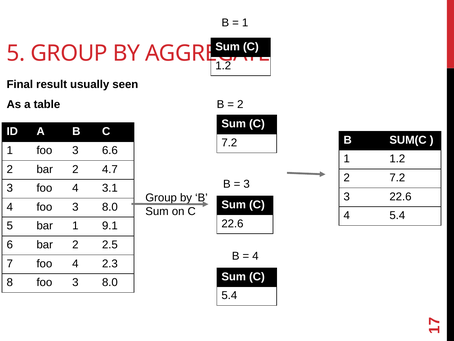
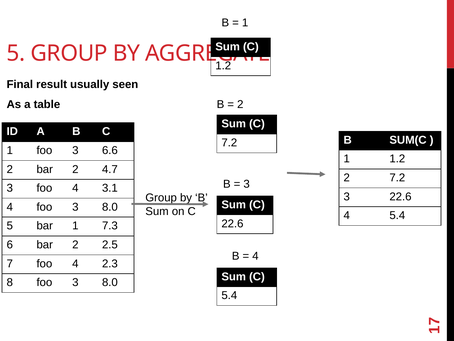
9.1: 9.1 -> 7.3
